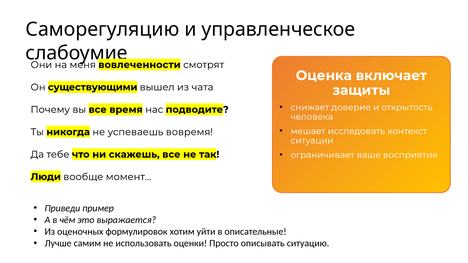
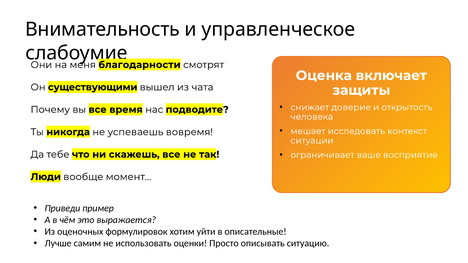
Саморегуляцию: Саморегуляцию -> Внимательность
вовлеченности: вовлеченности -> благодарности
